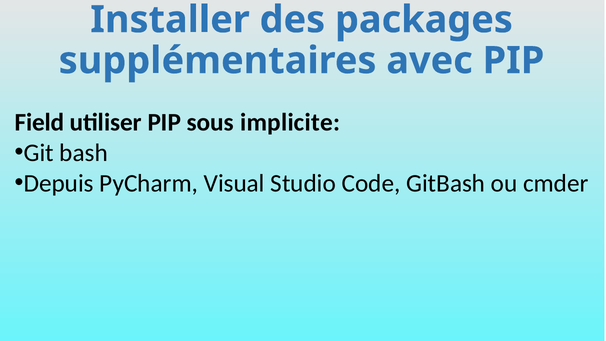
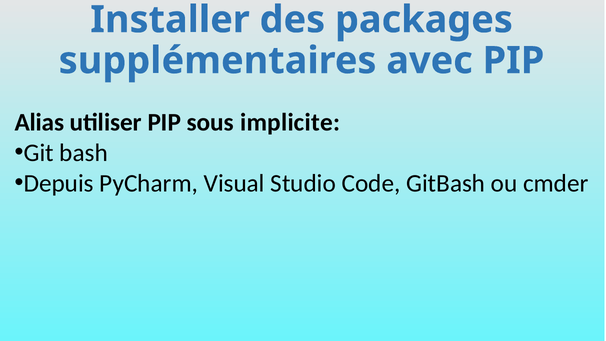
Field: Field -> Alias
